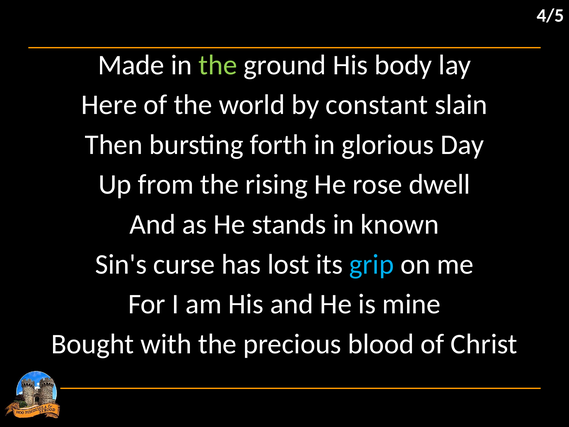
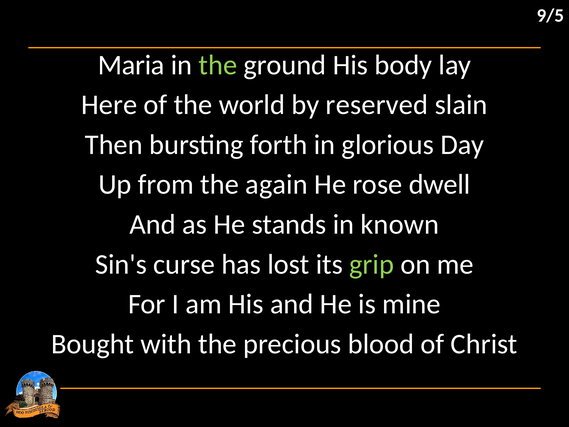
4/5: 4/5 -> 9/5
Made: Made -> Maria
constant: constant -> reserved
rising: rising -> again
grip colour: light blue -> light green
